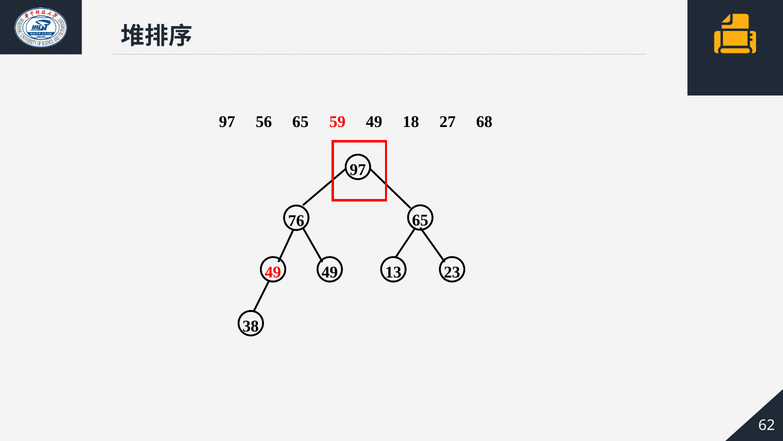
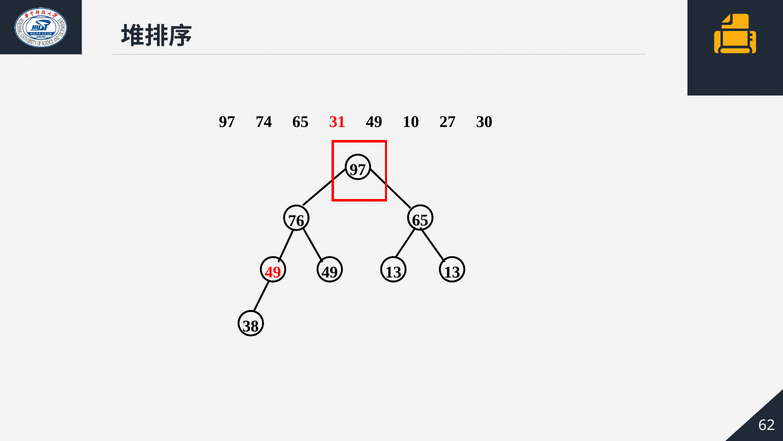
56: 56 -> 74
59: 59 -> 31
18: 18 -> 10
68: 68 -> 30
13 23: 23 -> 13
